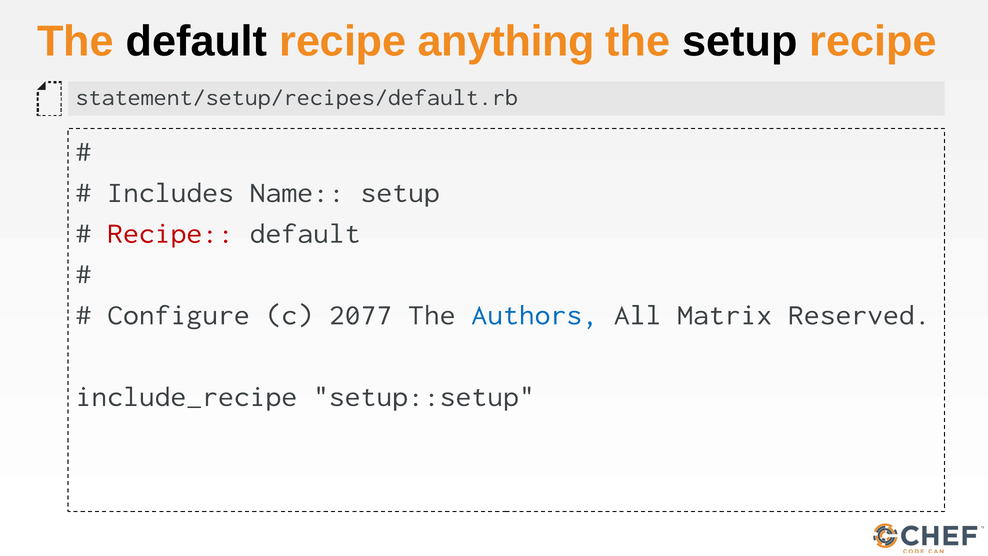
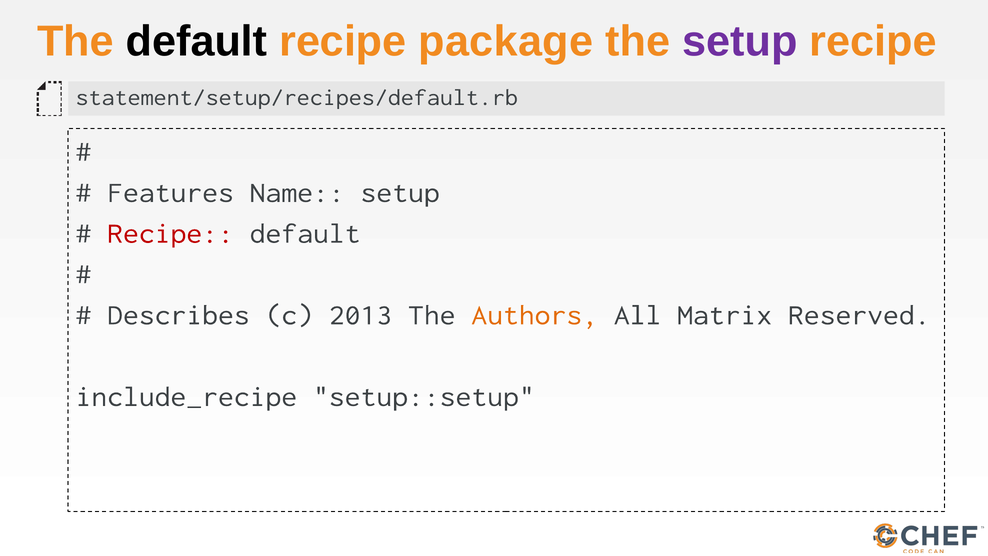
anything: anything -> package
setup at (740, 42) colour: black -> purple
Includes: Includes -> Features
Configure: Configure -> Describes
2077: 2077 -> 2013
Authors colour: blue -> orange
